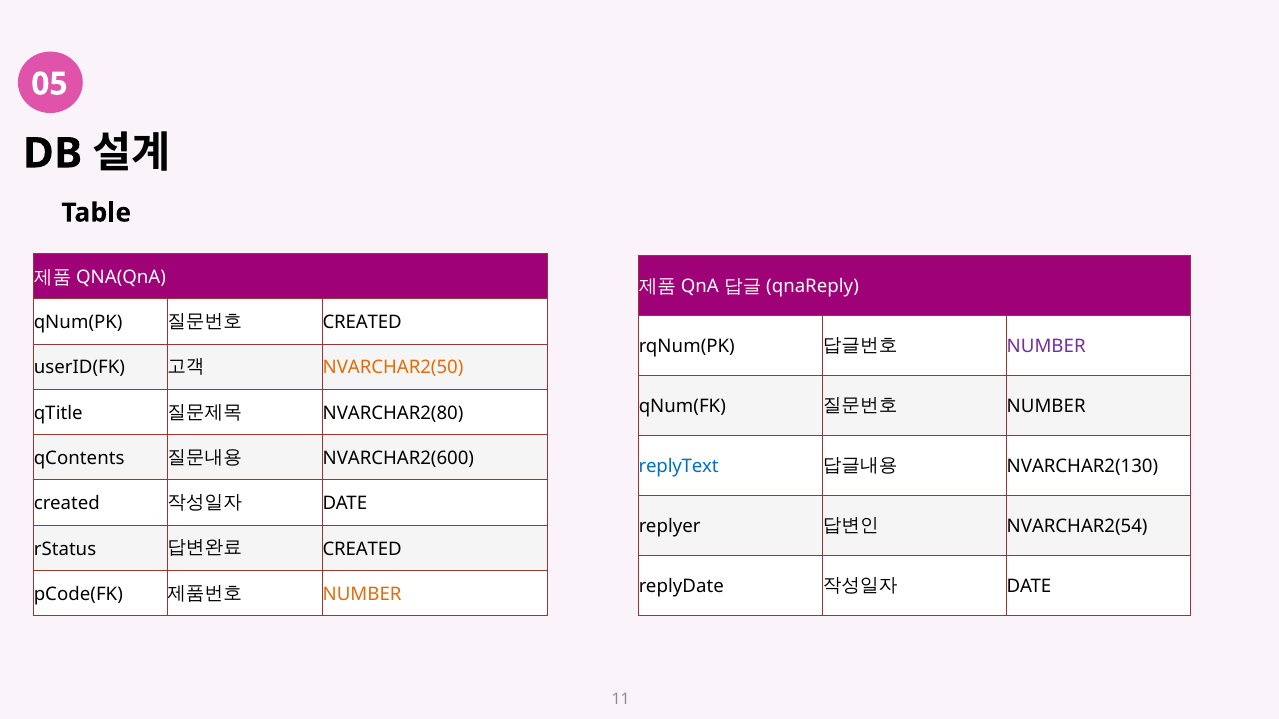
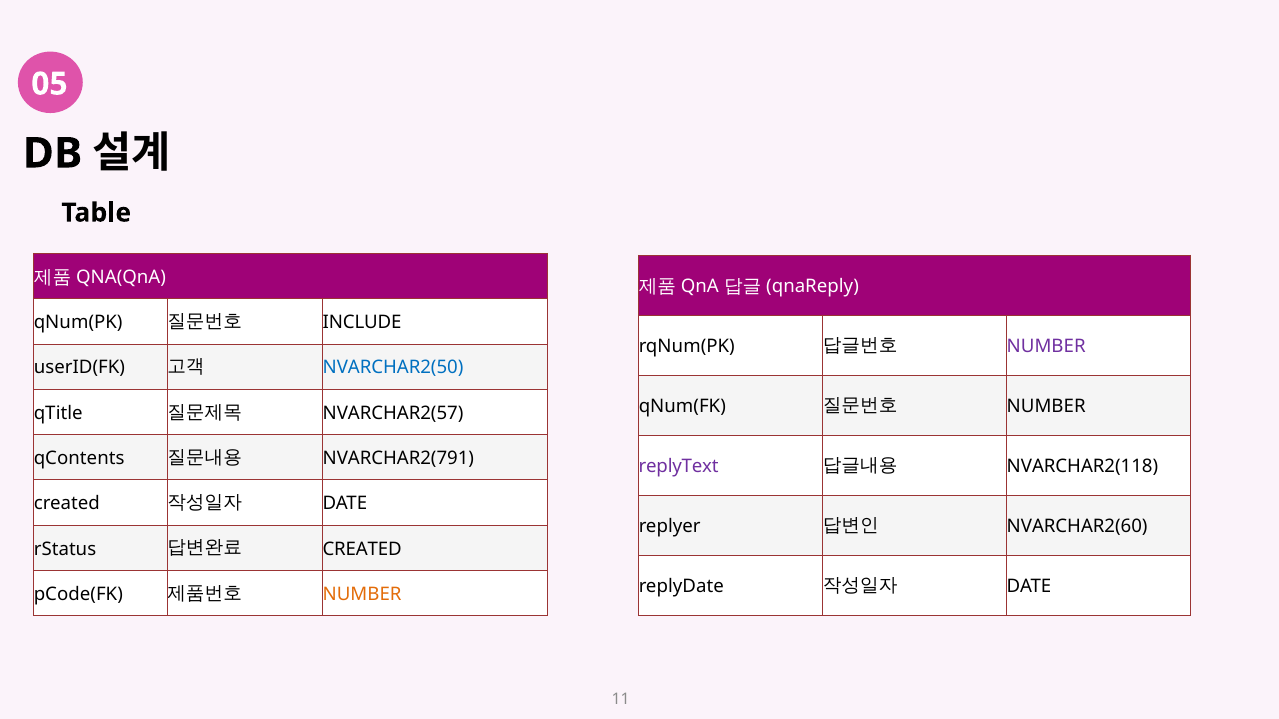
CREATED at (362, 323): CREATED -> INCLUDE
NVARCHAR2(50 colour: orange -> blue
NVARCHAR2(80: NVARCHAR2(80 -> NVARCHAR2(57
NVARCHAR2(600: NVARCHAR2(600 -> NVARCHAR2(791
replyText colour: blue -> purple
NVARCHAR2(130: NVARCHAR2(130 -> NVARCHAR2(118
NVARCHAR2(54: NVARCHAR2(54 -> NVARCHAR2(60
